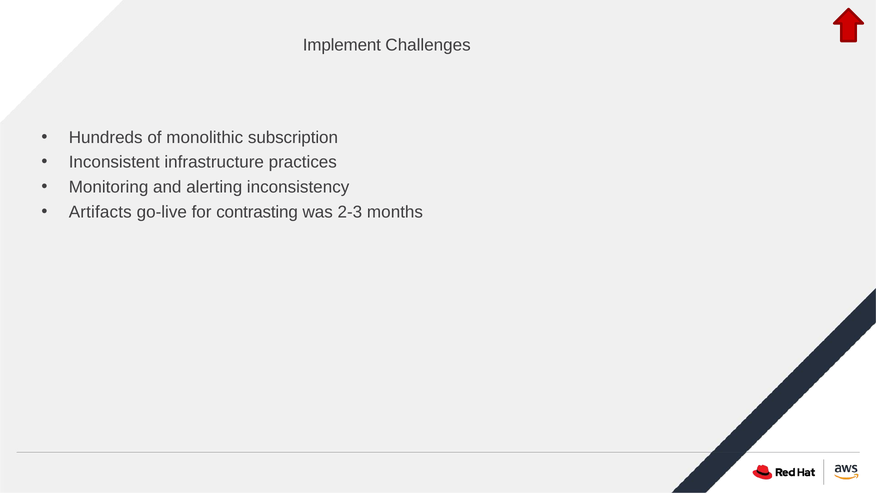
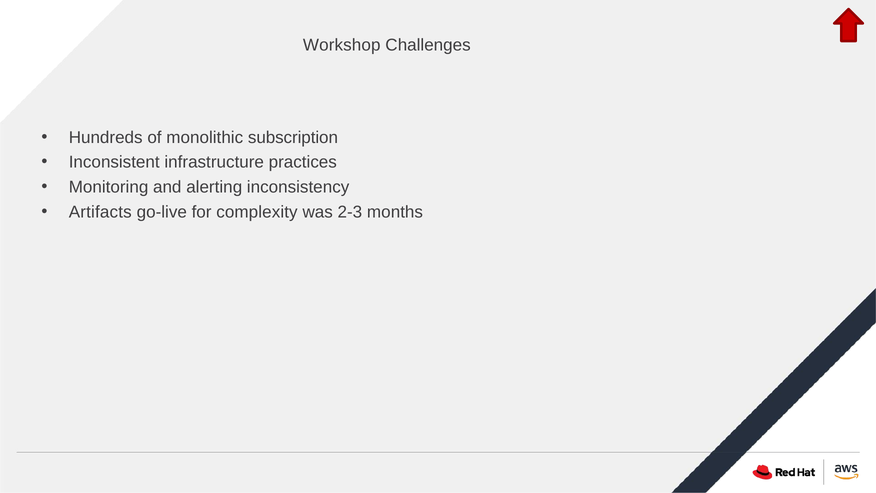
Implement: Implement -> Workshop
contrasting: contrasting -> complexity
